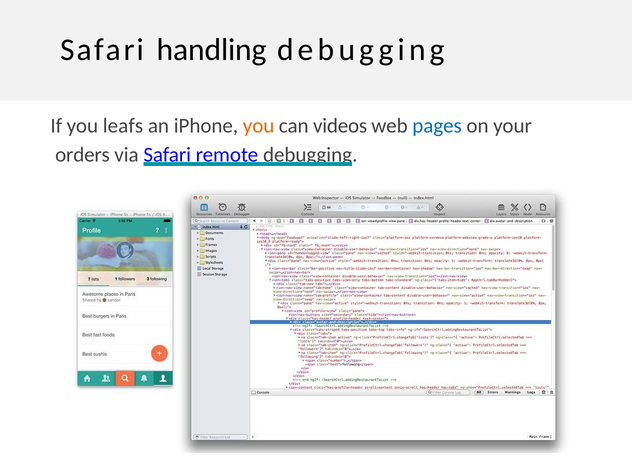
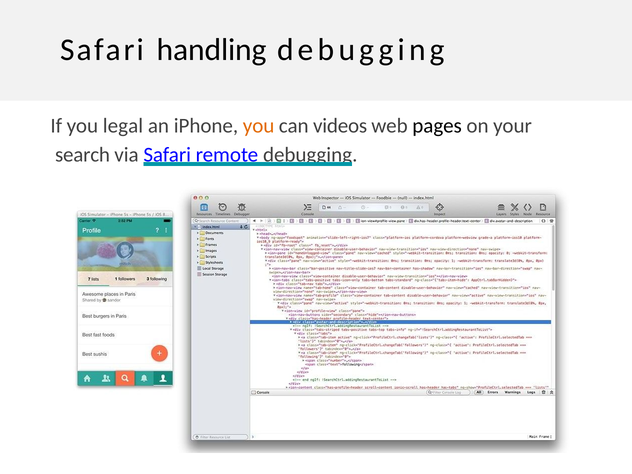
leafs: leafs -> legal
pages colour: blue -> black
orders: orders -> search
